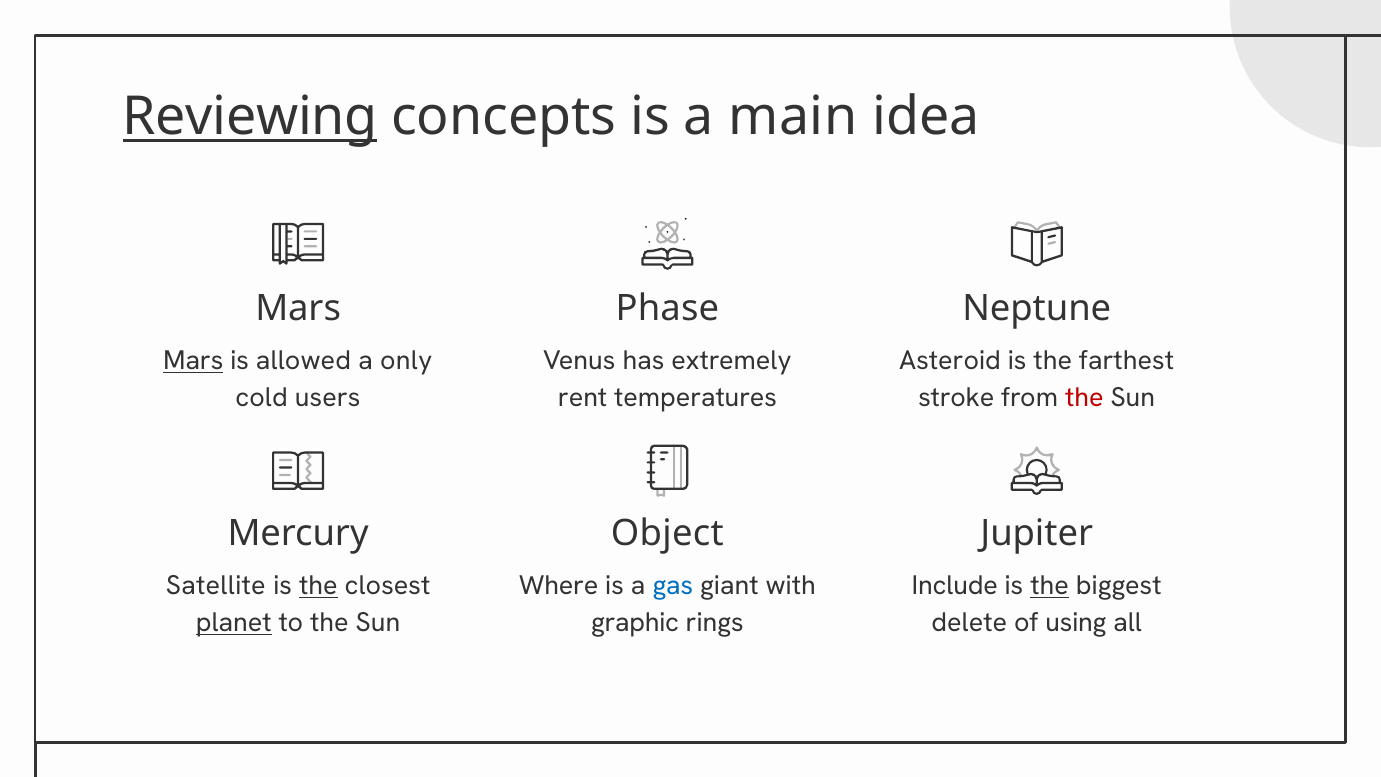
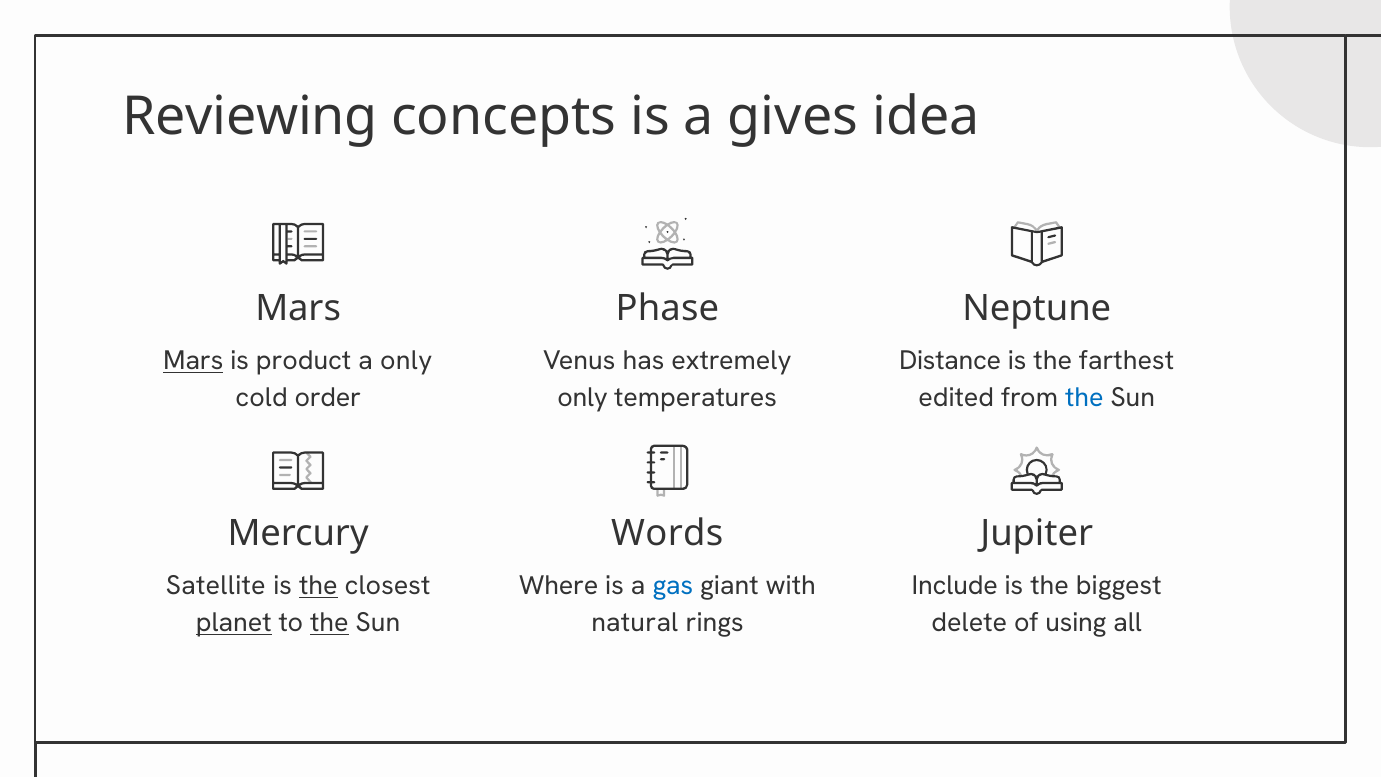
Reviewing underline: present -> none
main: main -> gives
allowed: allowed -> product
Asteroid: Asteroid -> Distance
users: users -> order
rent at (583, 398): rent -> only
stroke: stroke -> edited
the at (1084, 398) colour: red -> blue
Object: Object -> Words
the at (1050, 586) underline: present -> none
the at (329, 623) underline: none -> present
graphic: graphic -> natural
